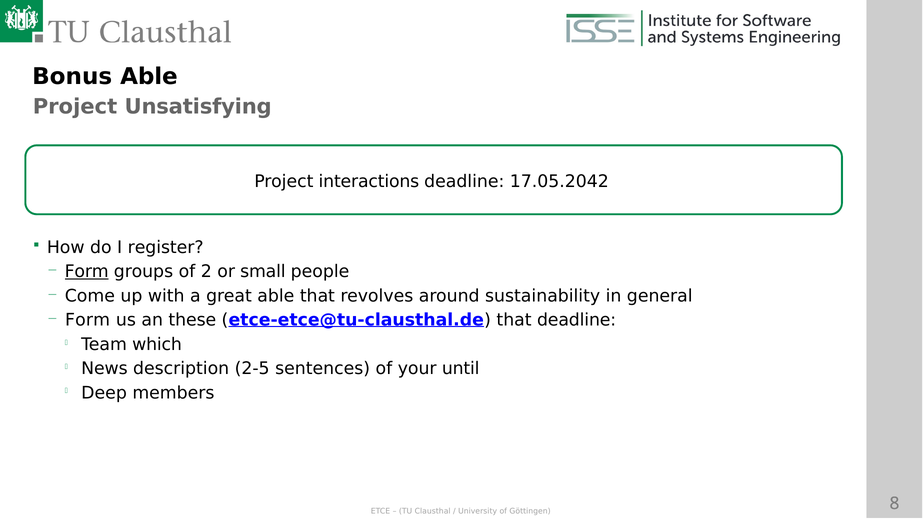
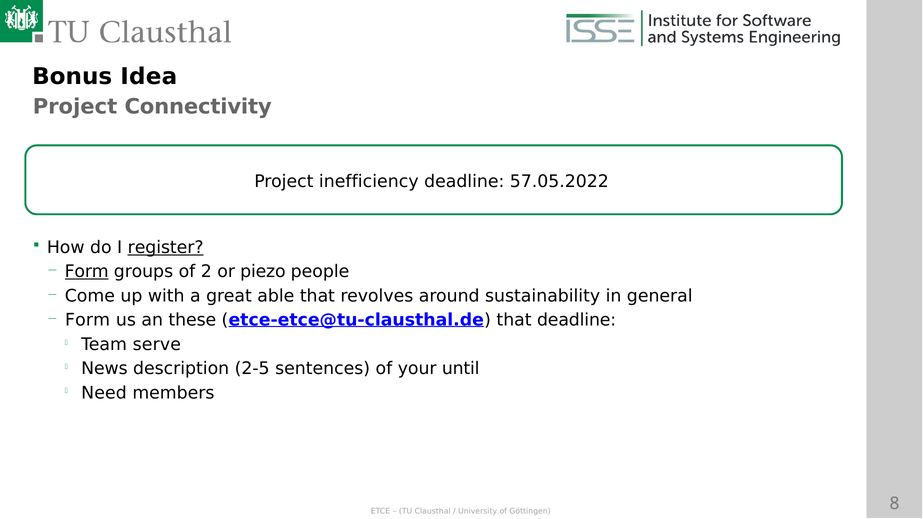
Bonus Able: Able -> Idea
Unsatisfying: Unsatisfying -> Connectivity
interactions: interactions -> inefficiency
17.05.2042: 17.05.2042 -> 57.05.2022
register underline: none -> present
small: small -> piezo
which: which -> serve
Deep: Deep -> Need
